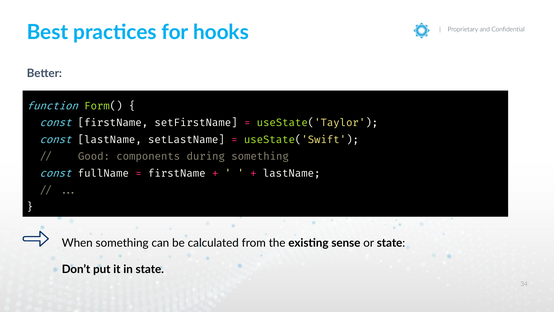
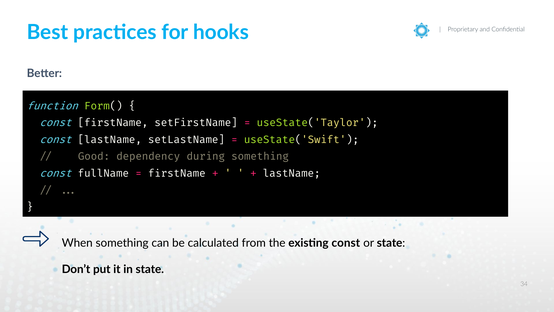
components: components -> dependency
existing sense: sense -> const
